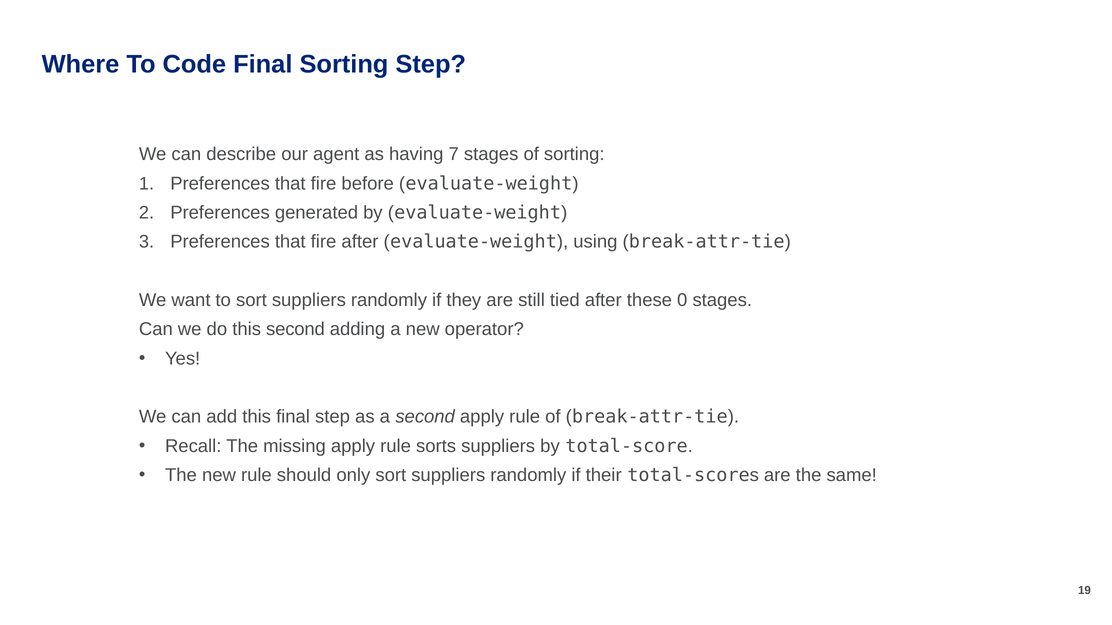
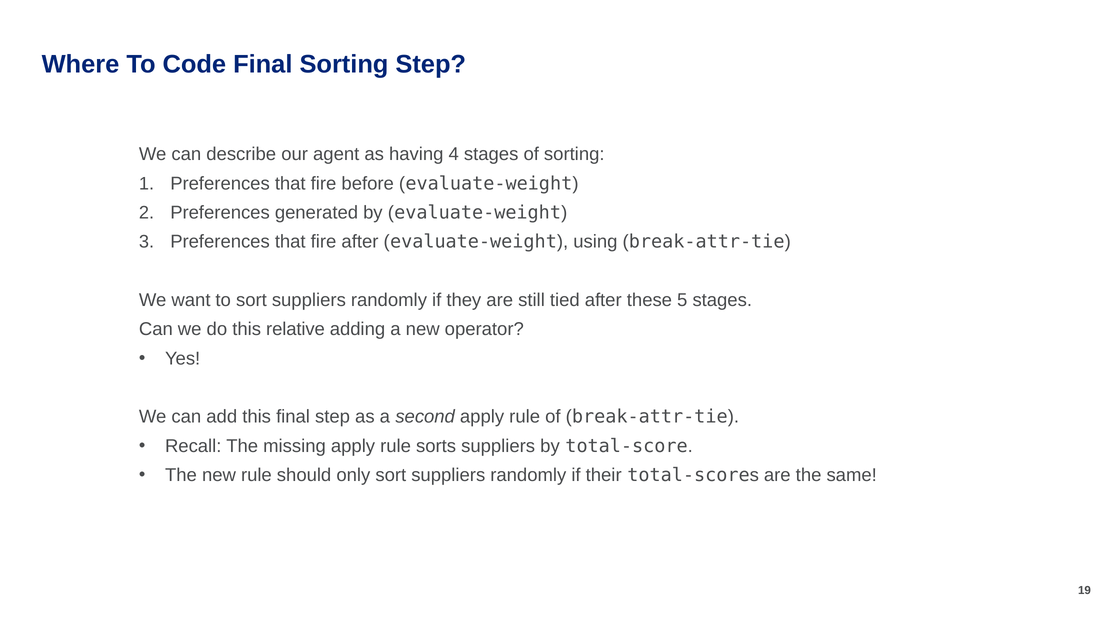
7: 7 -> 4
0: 0 -> 5
this second: second -> relative
